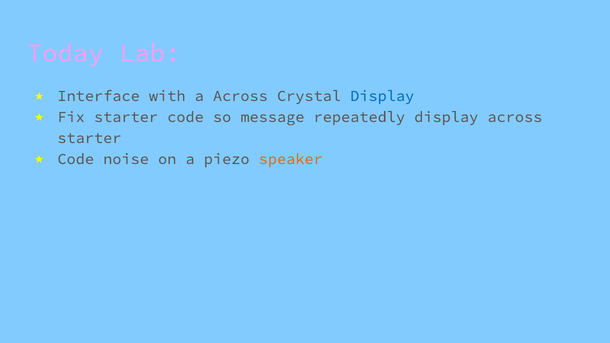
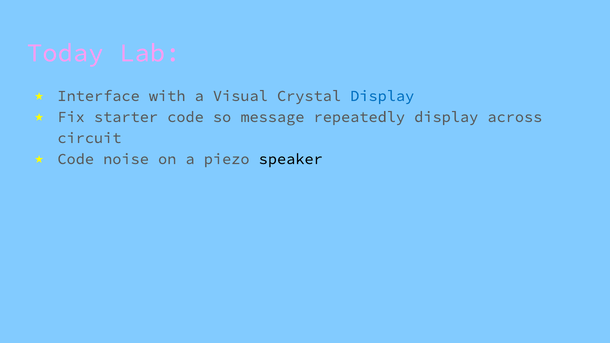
a Across: Across -> Visual
starter at (89, 138): starter -> circuit
speaker colour: orange -> black
